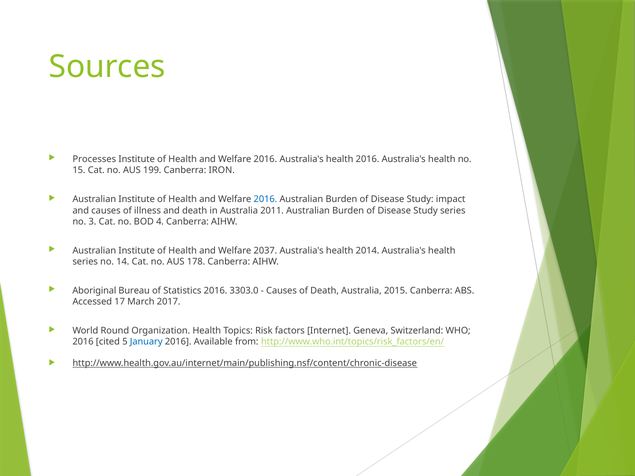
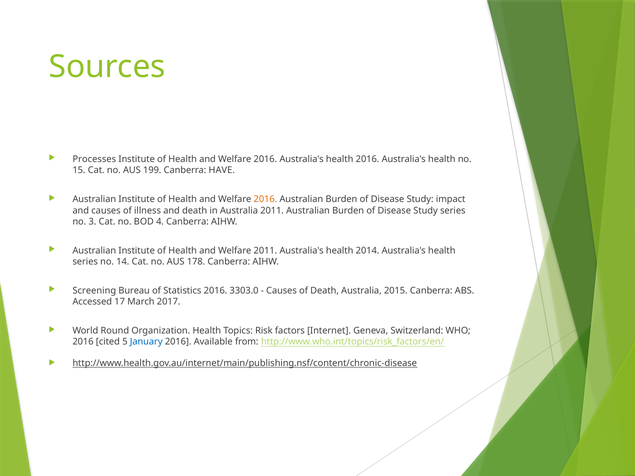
IRON: IRON -> HAVE
2016 at (265, 200) colour: blue -> orange
Welfare 2037: 2037 -> 2011
Aboriginal: Aboriginal -> Screening
